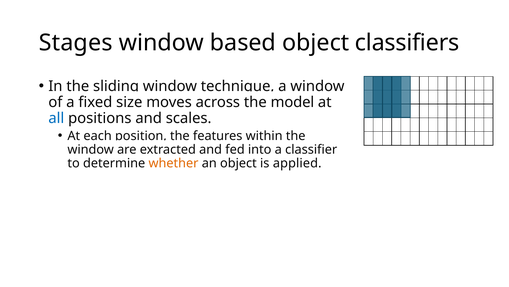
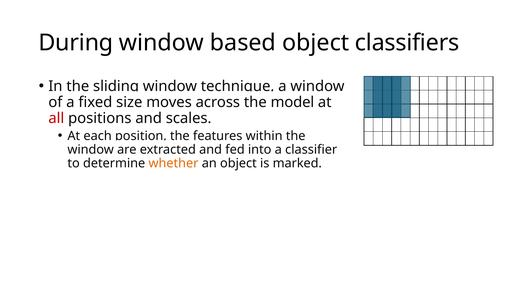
Stages: Stages -> During
all colour: blue -> red
applied: applied -> marked
